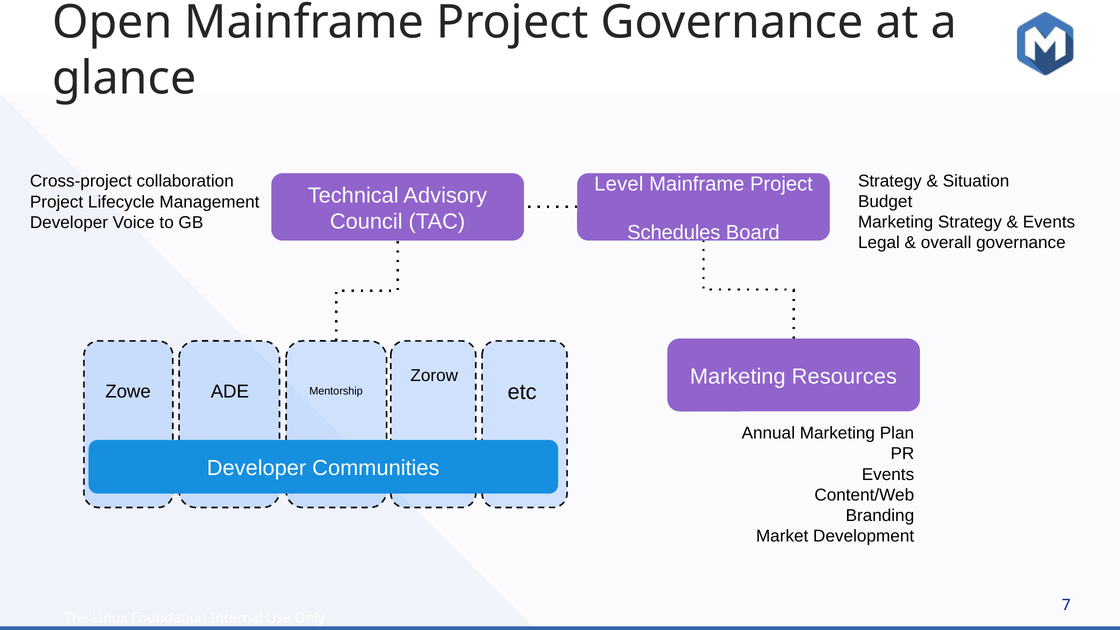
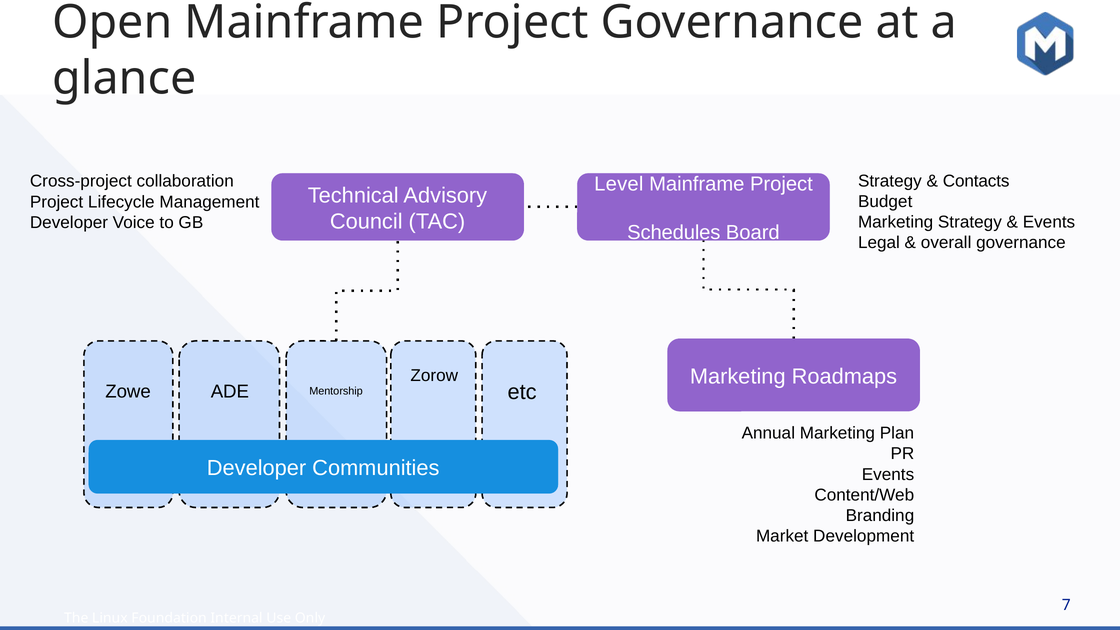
Situation: Situation -> Contacts
Resources: Resources -> Roadmaps
